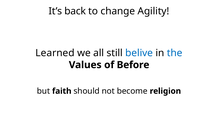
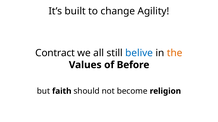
back: back -> built
Learned: Learned -> Contract
the colour: blue -> orange
